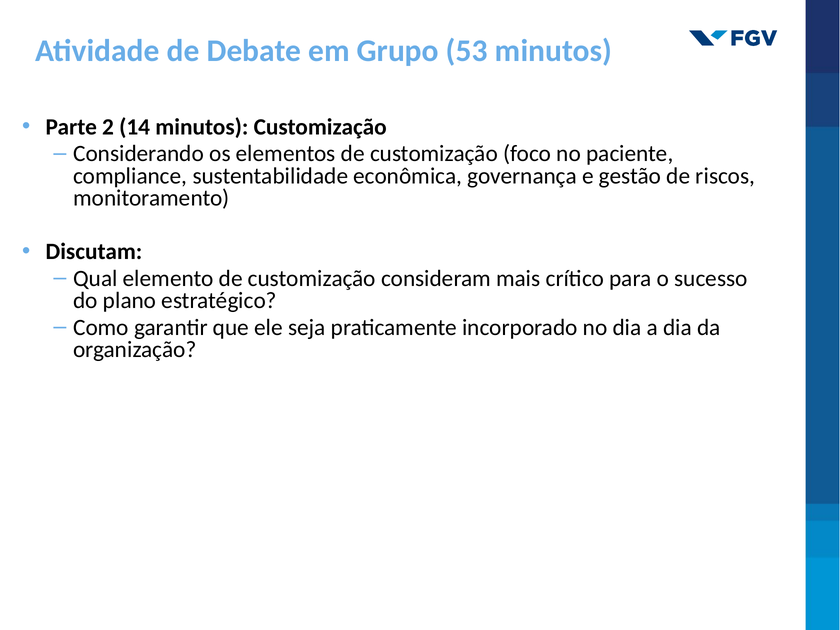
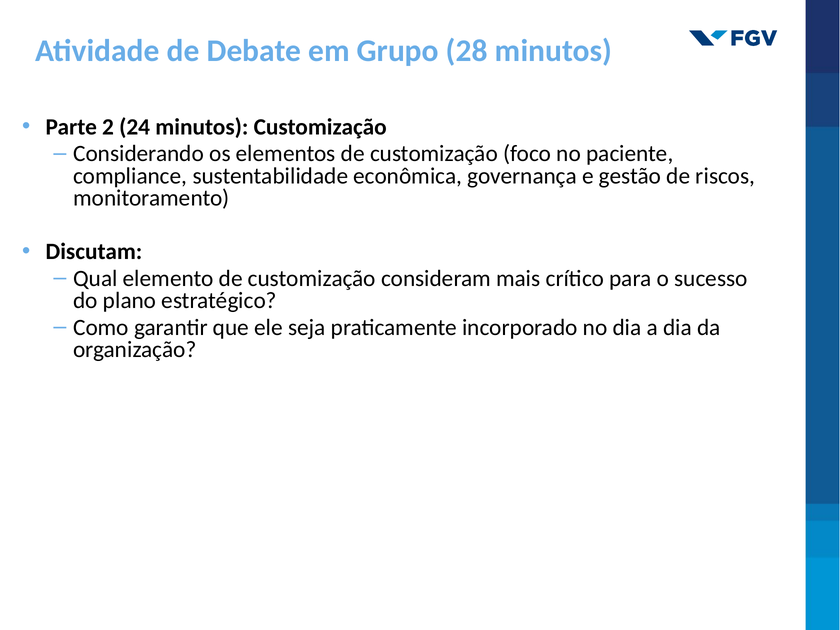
53: 53 -> 28
14: 14 -> 24
